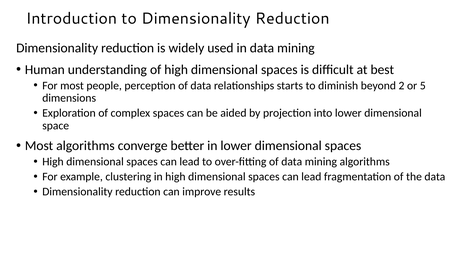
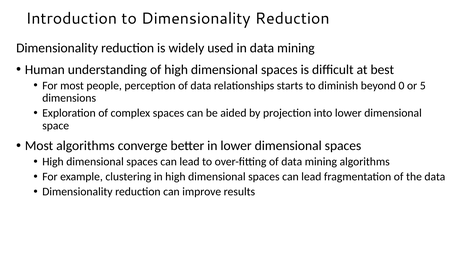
2: 2 -> 0
